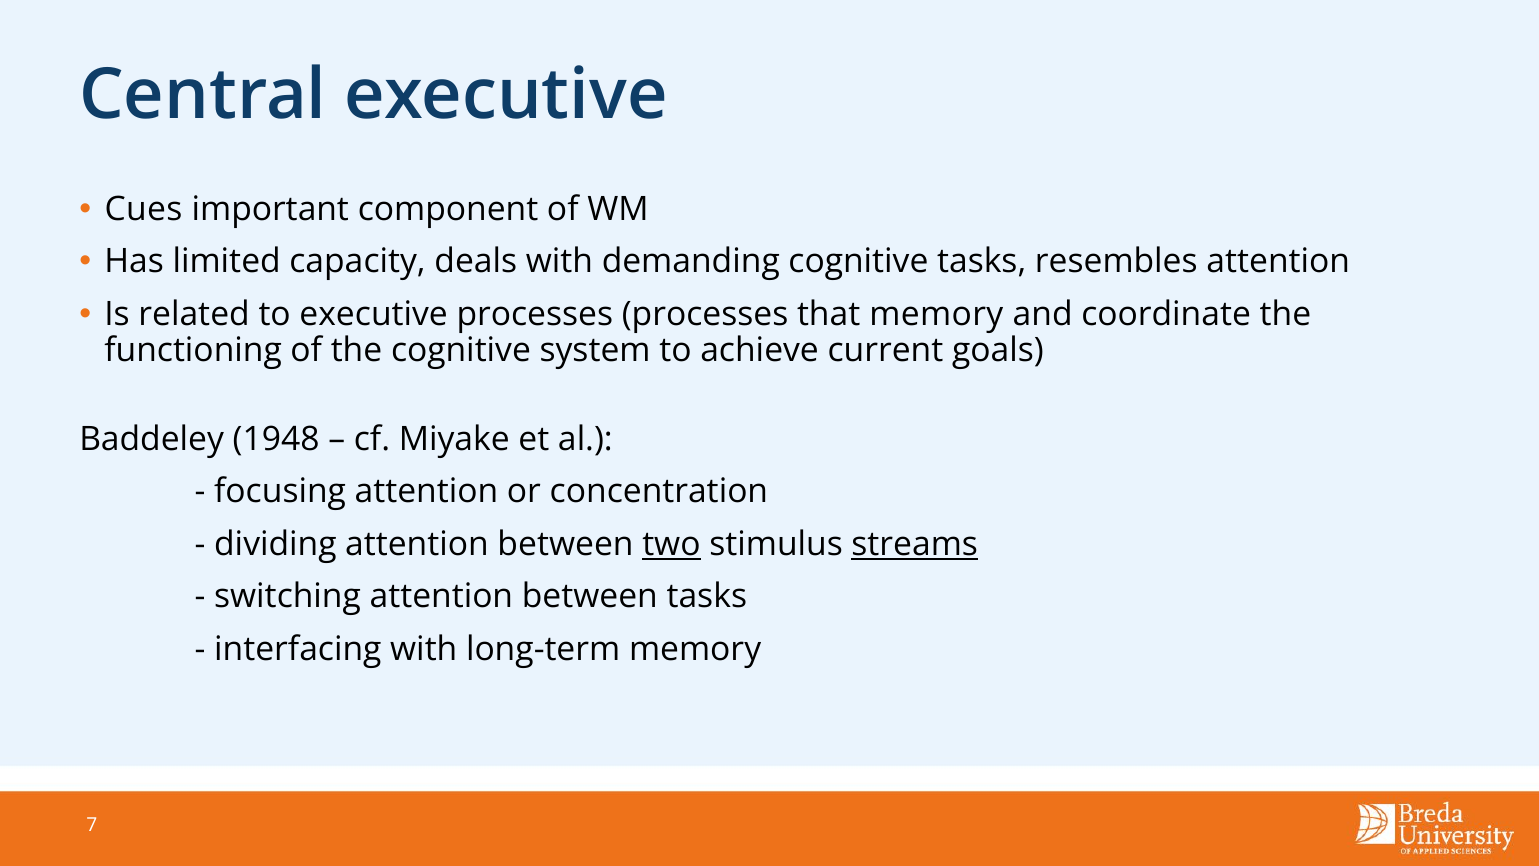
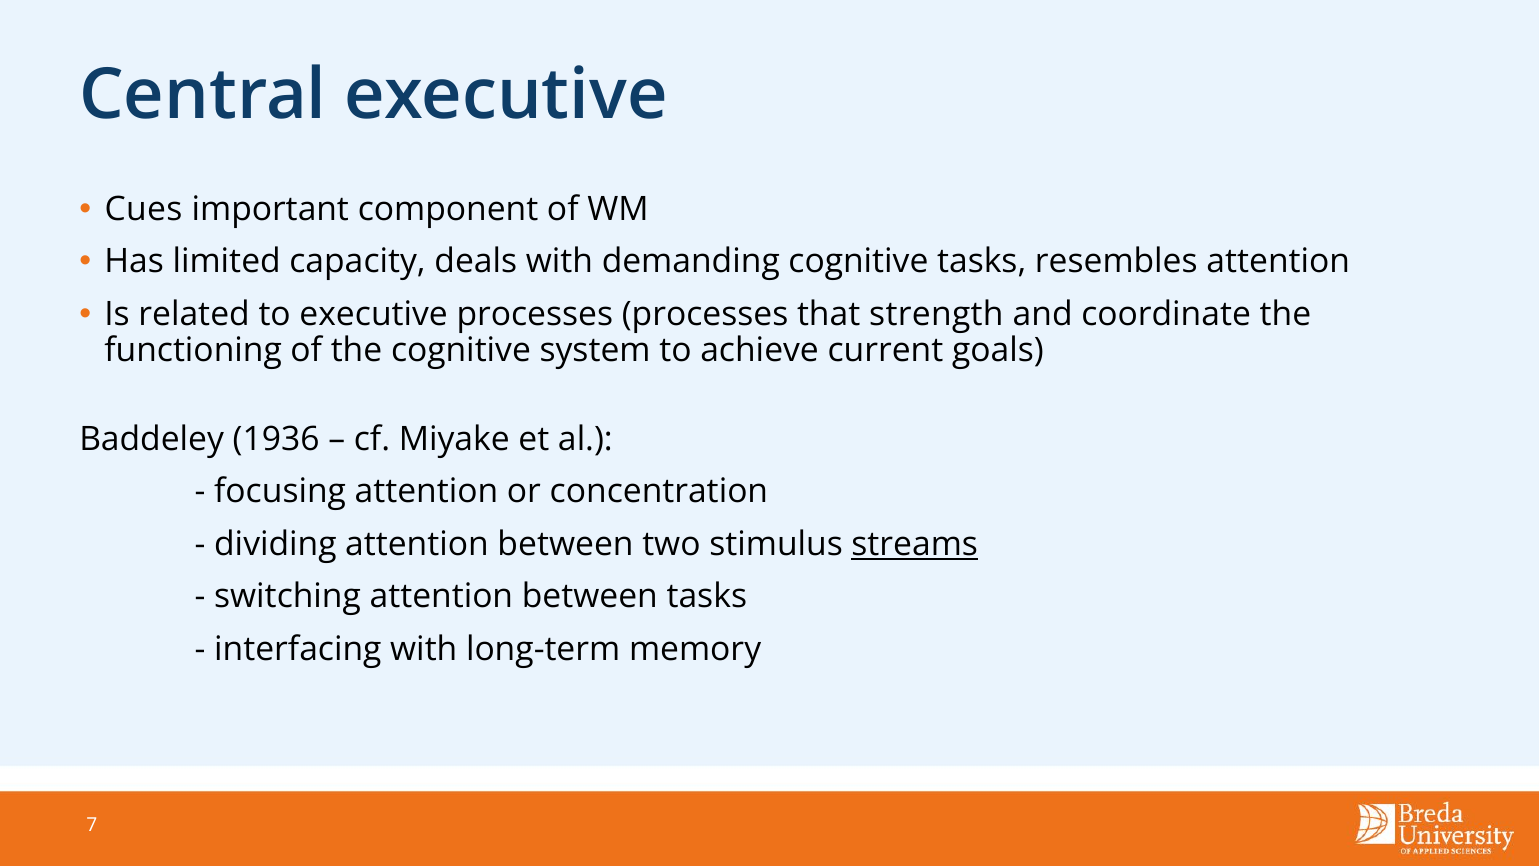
that memory: memory -> strength
1948: 1948 -> 1936
two underline: present -> none
